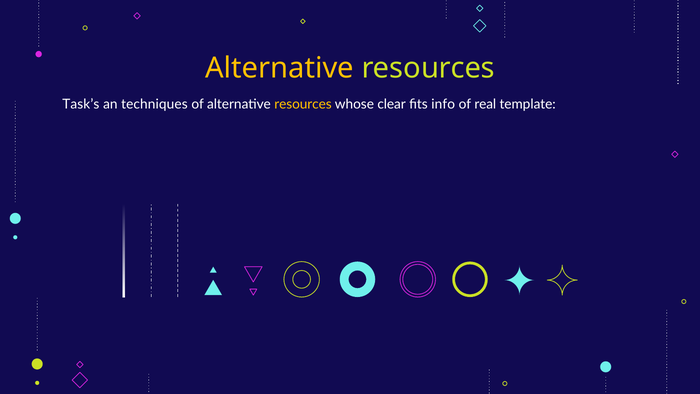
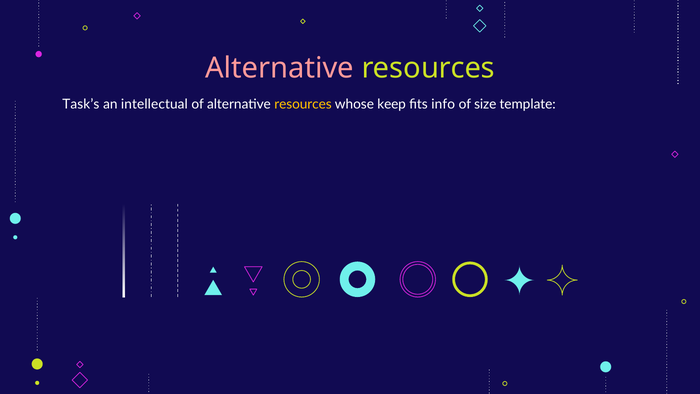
Alternative at (279, 68) colour: yellow -> pink
techniques: techniques -> intellectual
clear: clear -> keep
real: real -> size
